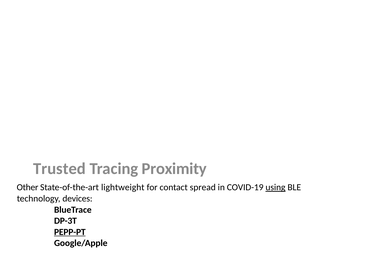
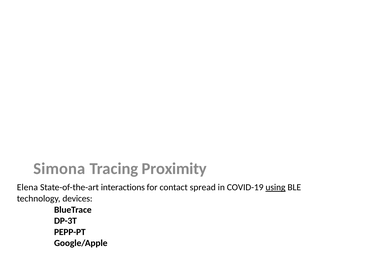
Trusted: Trusted -> Simona
Other: Other -> Elena
lightweight: lightweight -> interactions
PEPP-PT underline: present -> none
